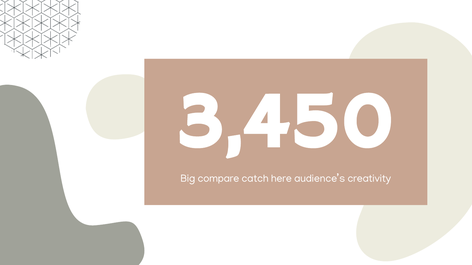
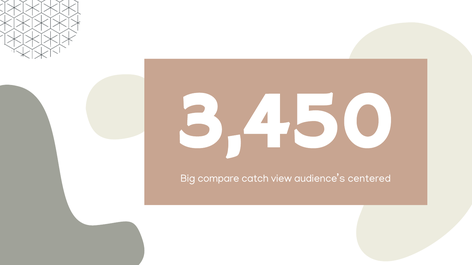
here: here -> view
creativity: creativity -> centered
